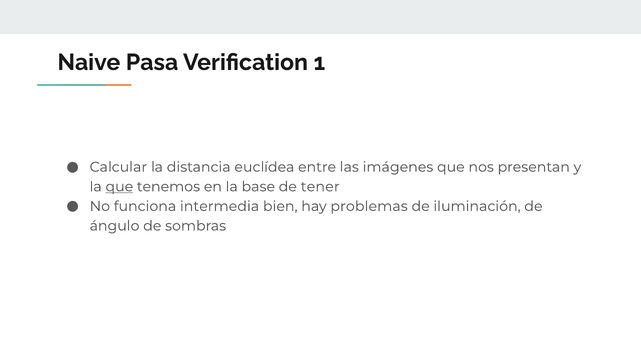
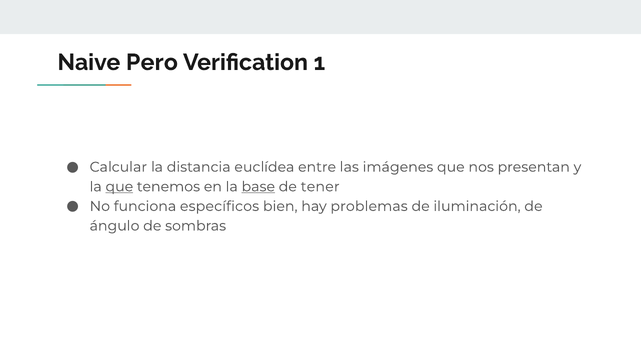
Pasa: Pasa -> Pero
base underline: none -> present
intermedia: intermedia -> específicos
